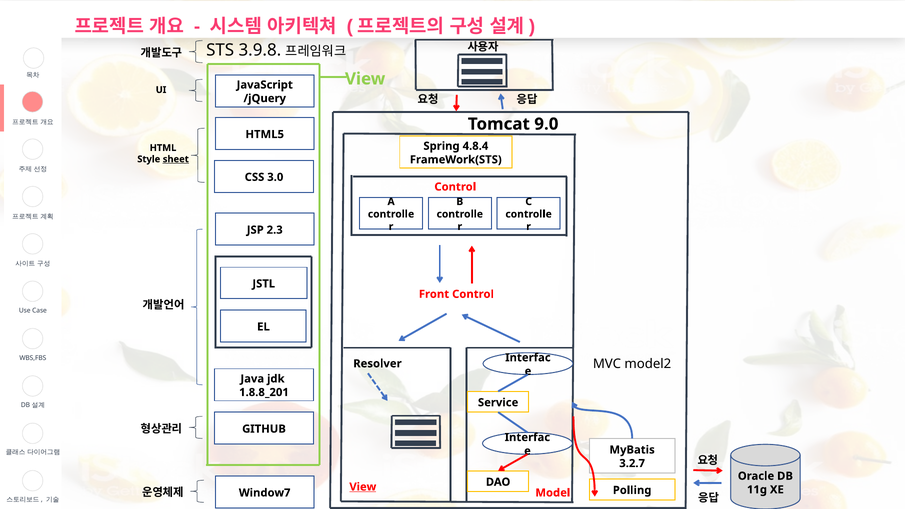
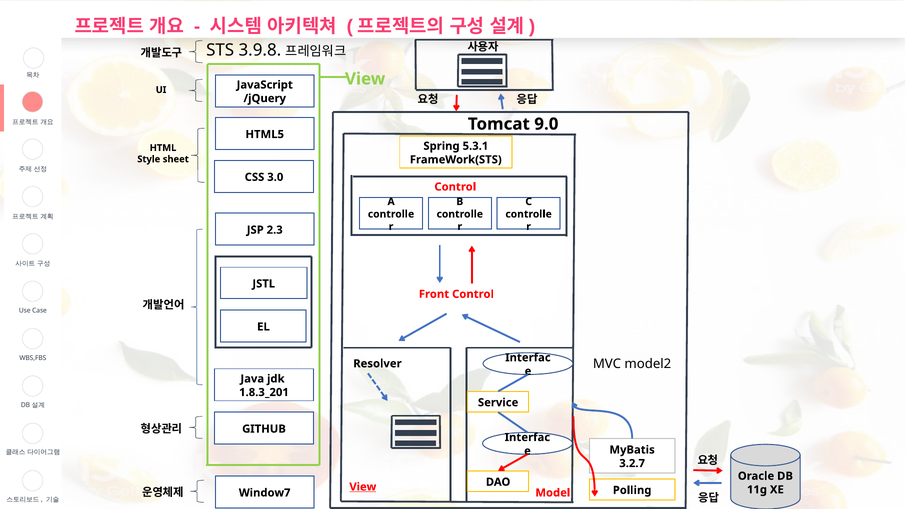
4.8.4: 4.8.4 -> 5.3.1
sheet underline: present -> none
1.8.8_201: 1.8.8_201 -> 1.8.3_201
